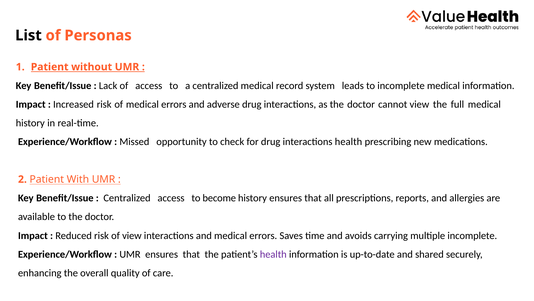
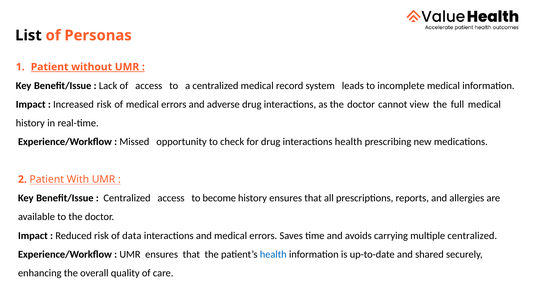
of view: view -> data
multiple incomplete: incomplete -> centralized
health at (273, 254) colour: purple -> blue
